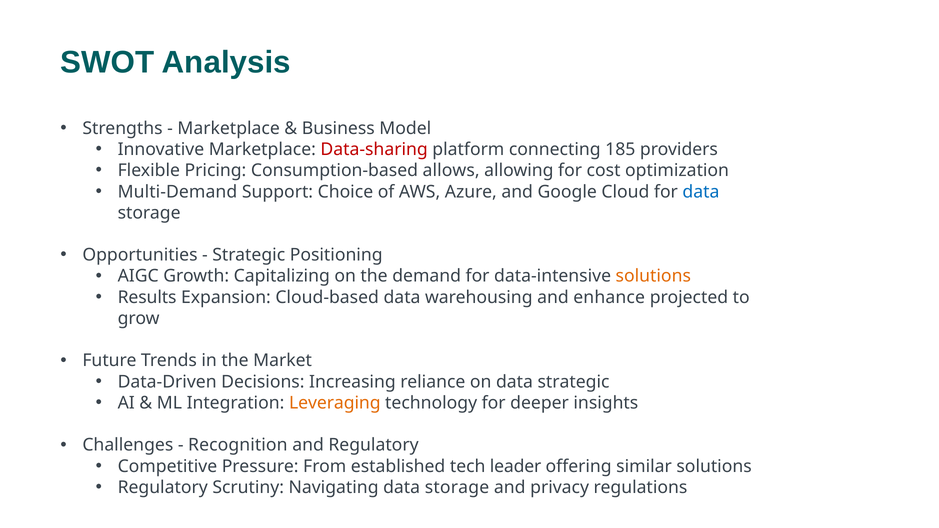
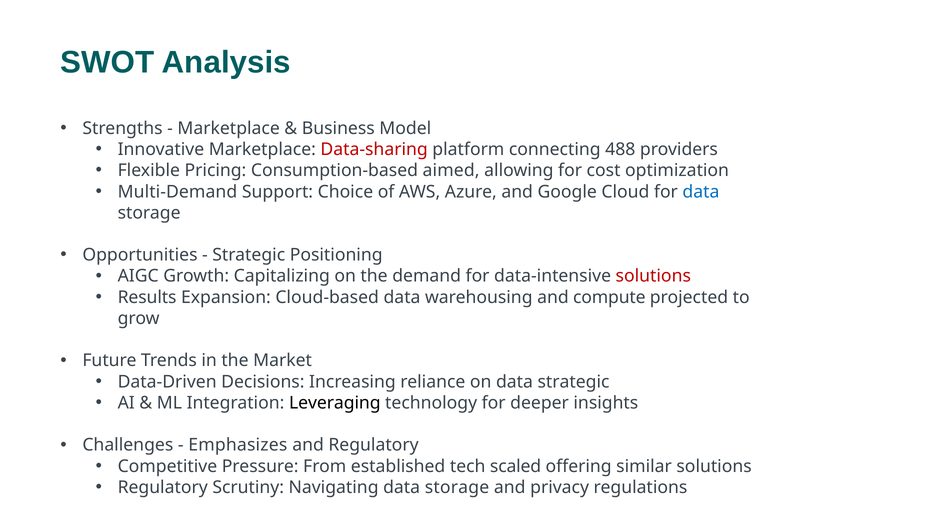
185: 185 -> 488
allows: allows -> aimed
solutions at (653, 276) colour: orange -> red
enhance: enhance -> compute
Leveraging colour: orange -> black
Recognition: Recognition -> Emphasizes
leader: leader -> scaled
